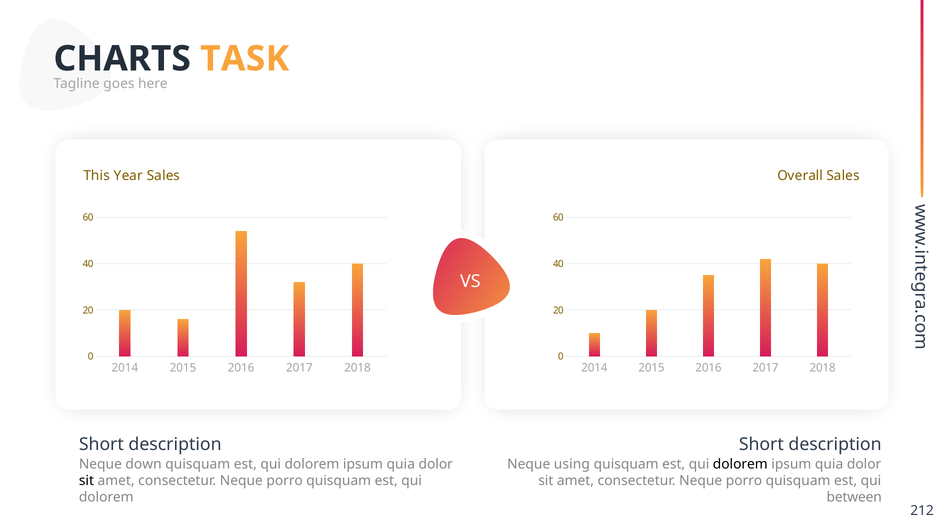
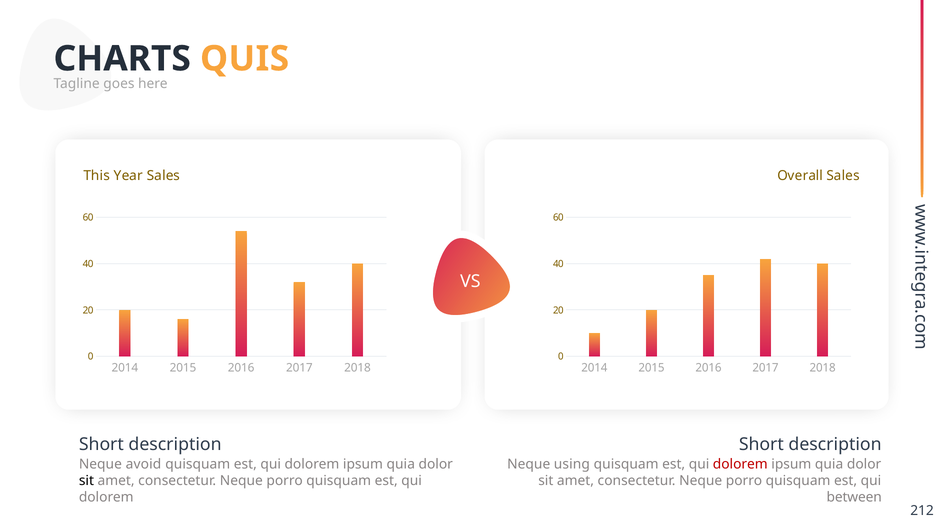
TASK: TASK -> QUIS
down: down -> avoid
dolorem at (740, 464) colour: black -> red
